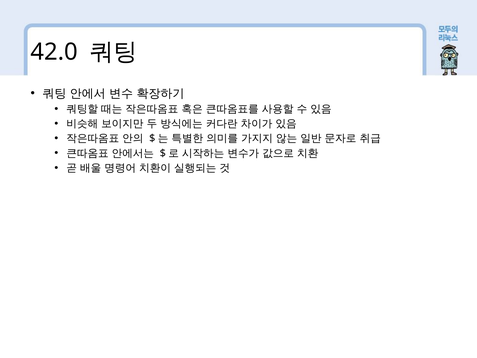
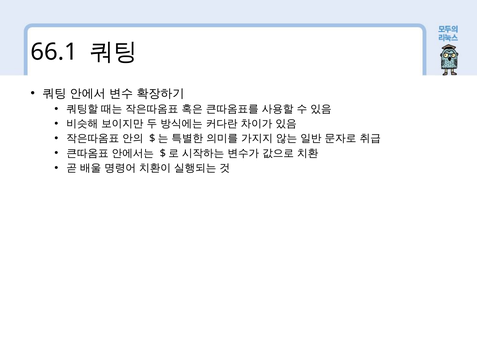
42.0: 42.0 -> 66.1
